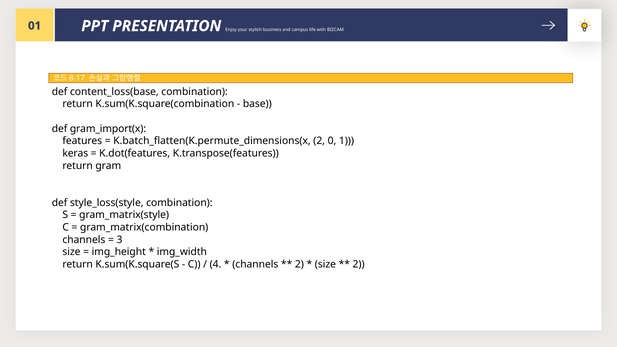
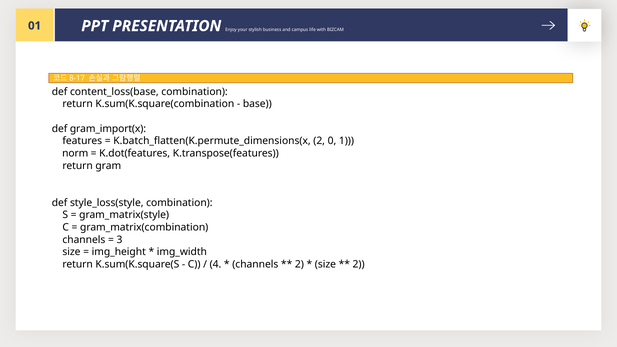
keras: keras -> norm
